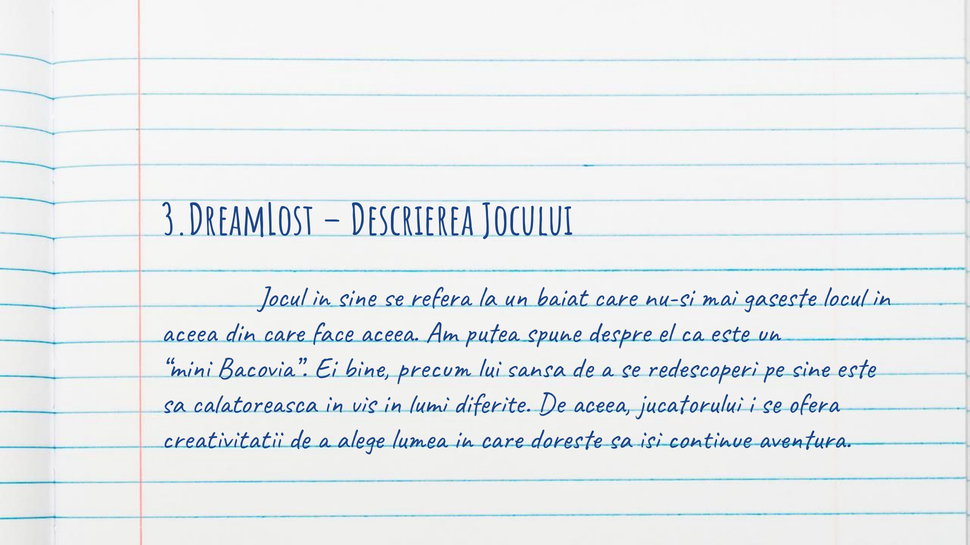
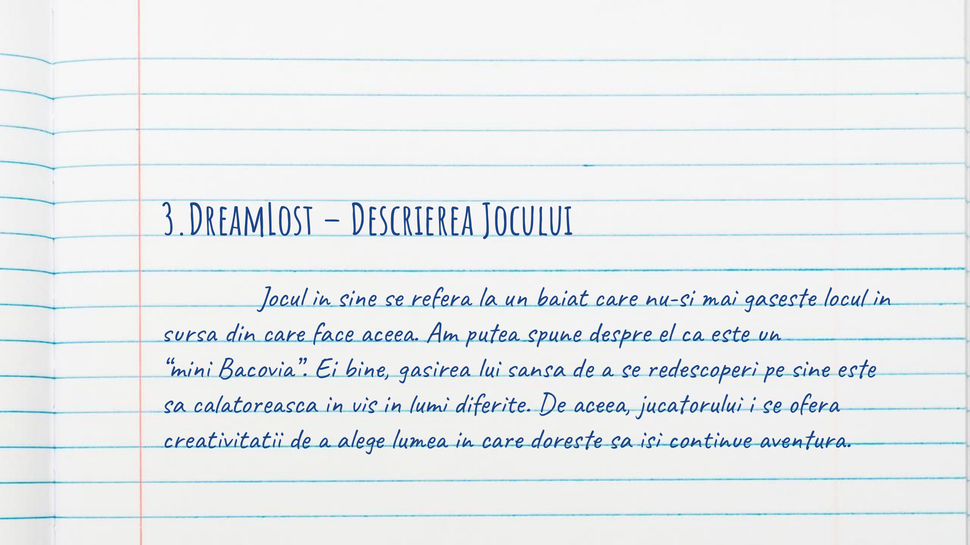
aceea at (189, 333): aceea -> sursa
precum: precum -> gasirea
